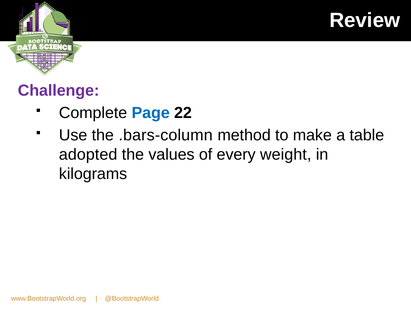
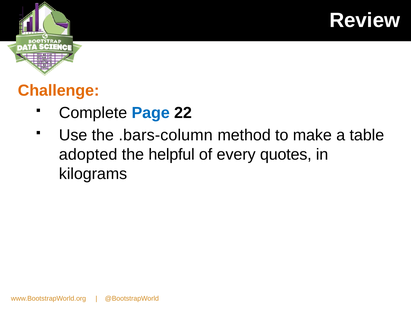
Challenge colour: purple -> orange
values: values -> helpful
weight: weight -> quotes
